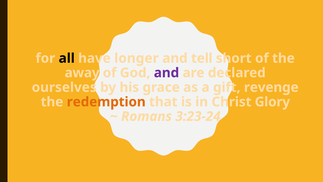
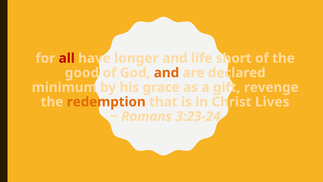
all colour: black -> red
tell: tell -> life
away: away -> good
and at (166, 73) colour: purple -> orange
ourselves: ourselves -> minimum
Glory: Glory -> Lives
